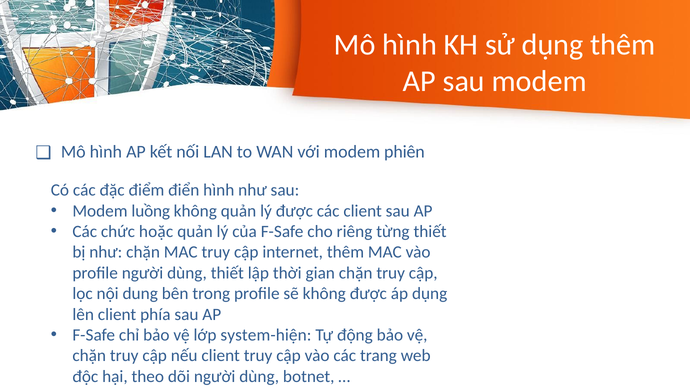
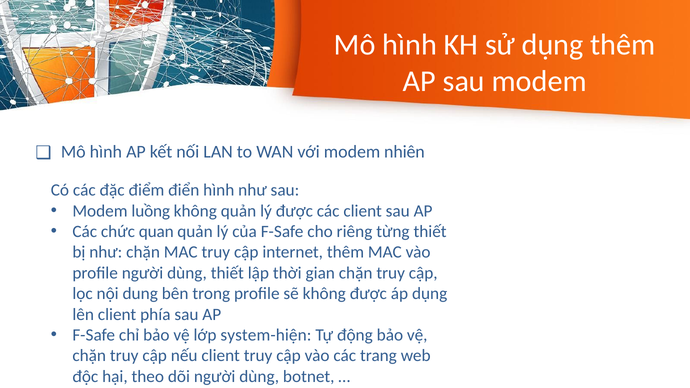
phiên: phiên -> nhiên
hoặc: hoặc -> quan
